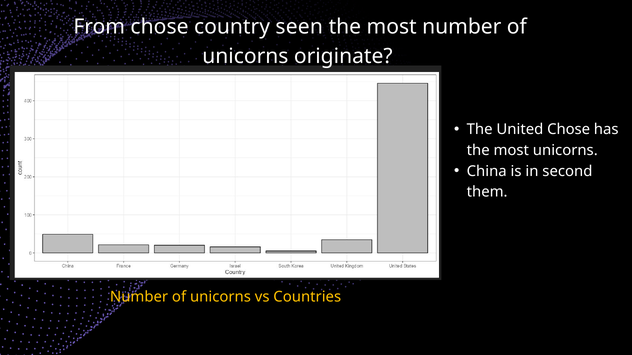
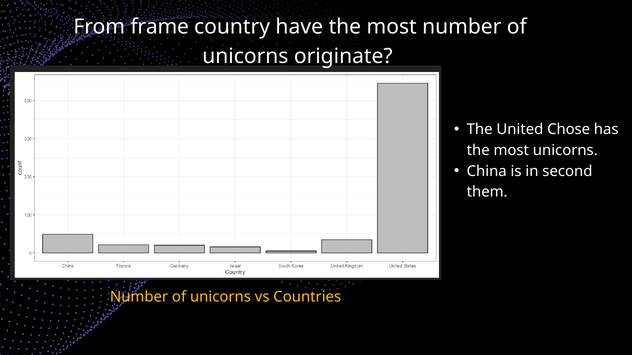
From chose: chose -> frame
seen: seen -> have
